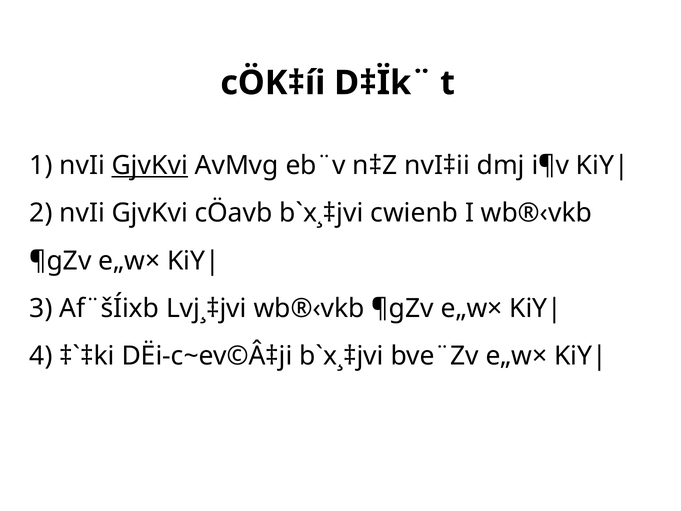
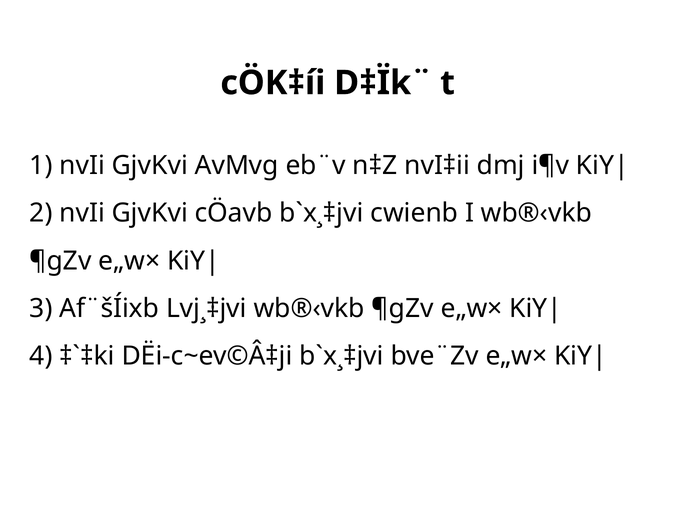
GjvKvi at (150, 165) underline: present -> none
